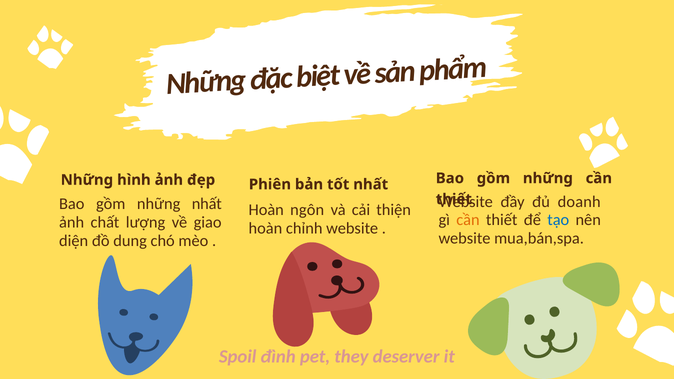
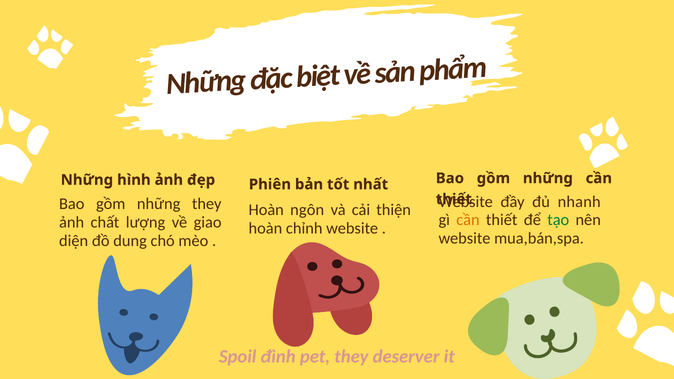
doanh: doanh -> nhanh
những nhất: nhất -> they
tạo colour: blue -> green
